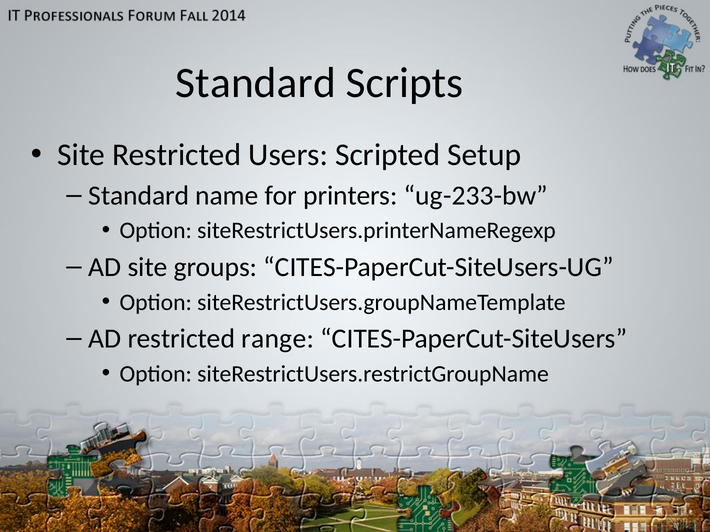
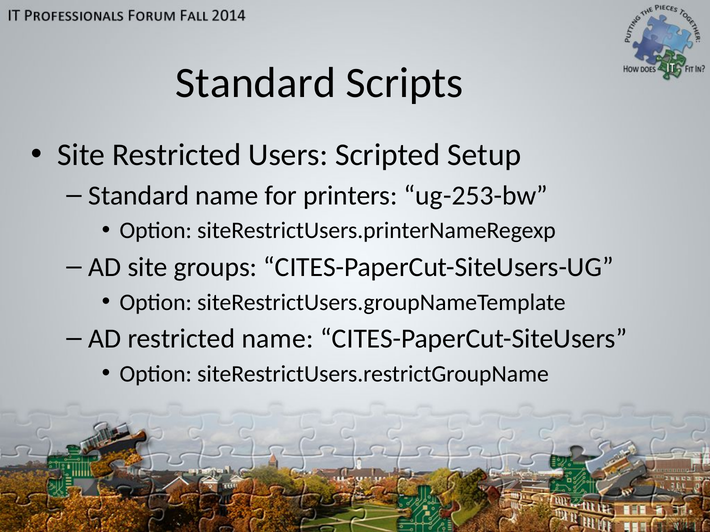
ug-233-bw: ug-233-bw -> ug-253-bw
restricted range: range -> name
